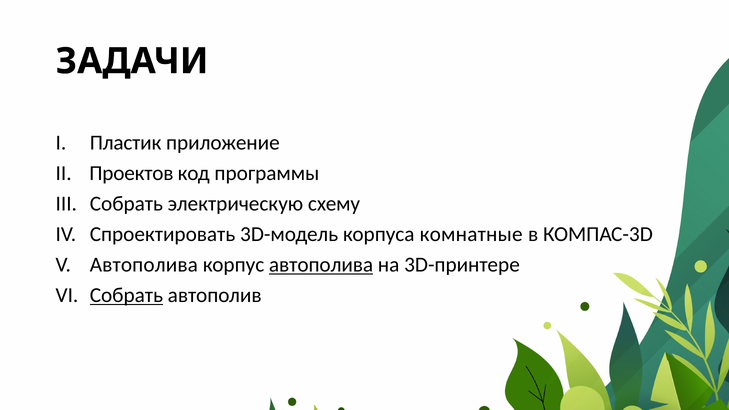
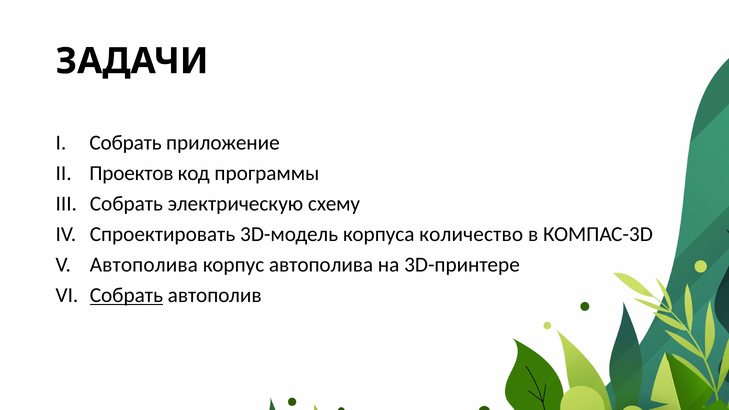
Пластик at (126, 143): Пластик -> Собрать
комнатные: комнатные -> количество
автополива at (321, 265) underline: present -> none
